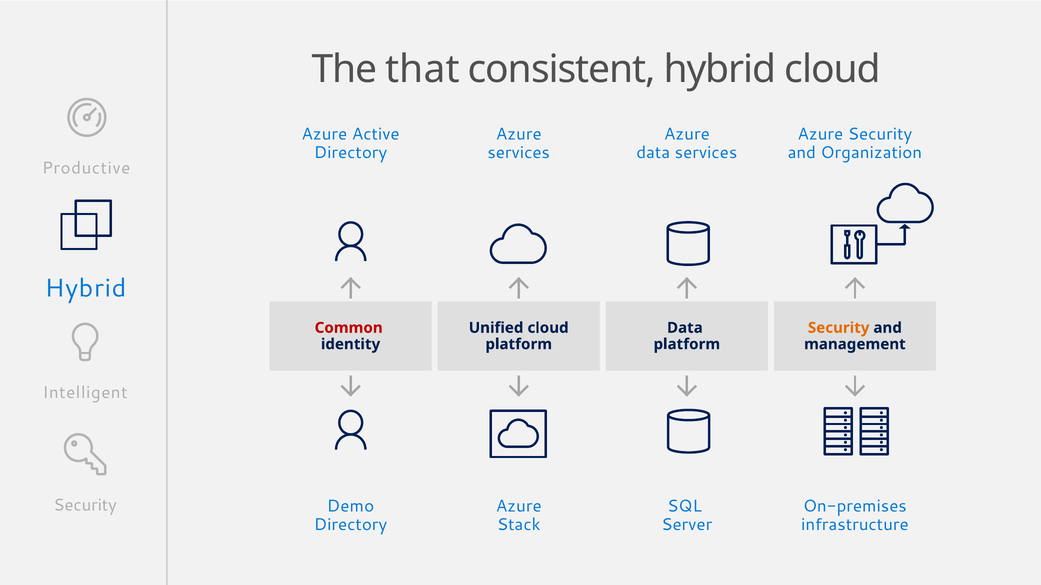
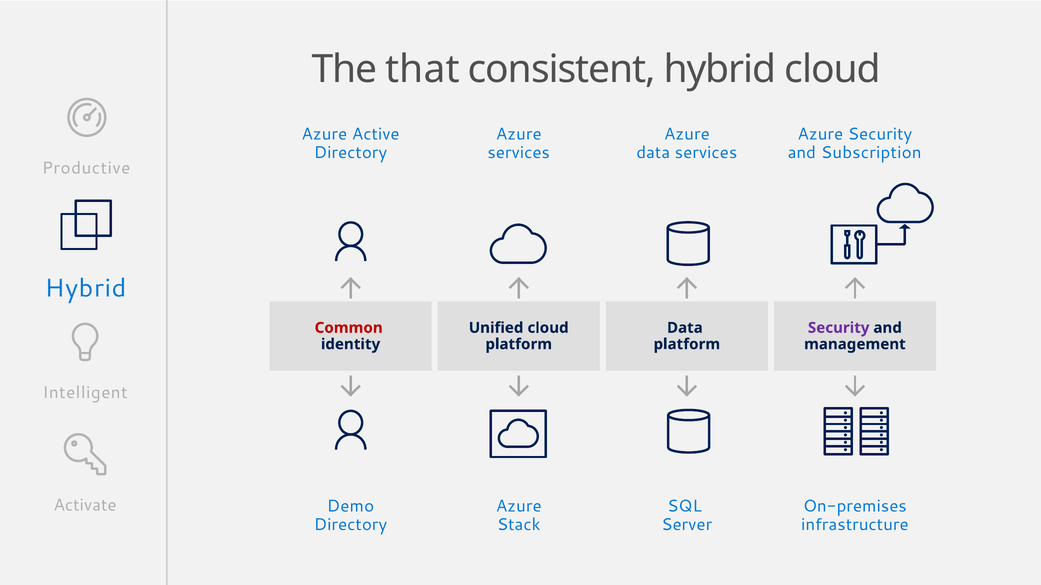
Organization: Organization -> Subscription
Security at (839, 328) colour: orange -> purple
Security at (85, 506): Security -> Activate
